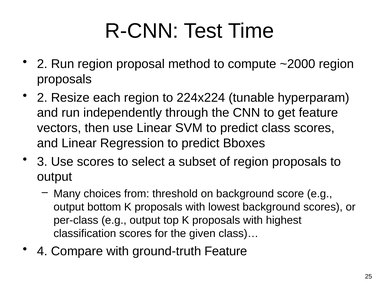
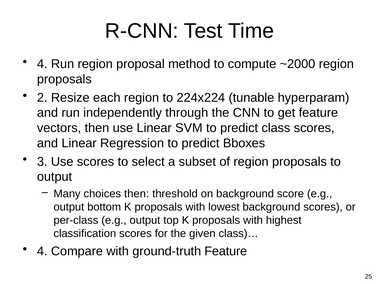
2 at (42, 64): 2 -> 4
choices from: from -> then
